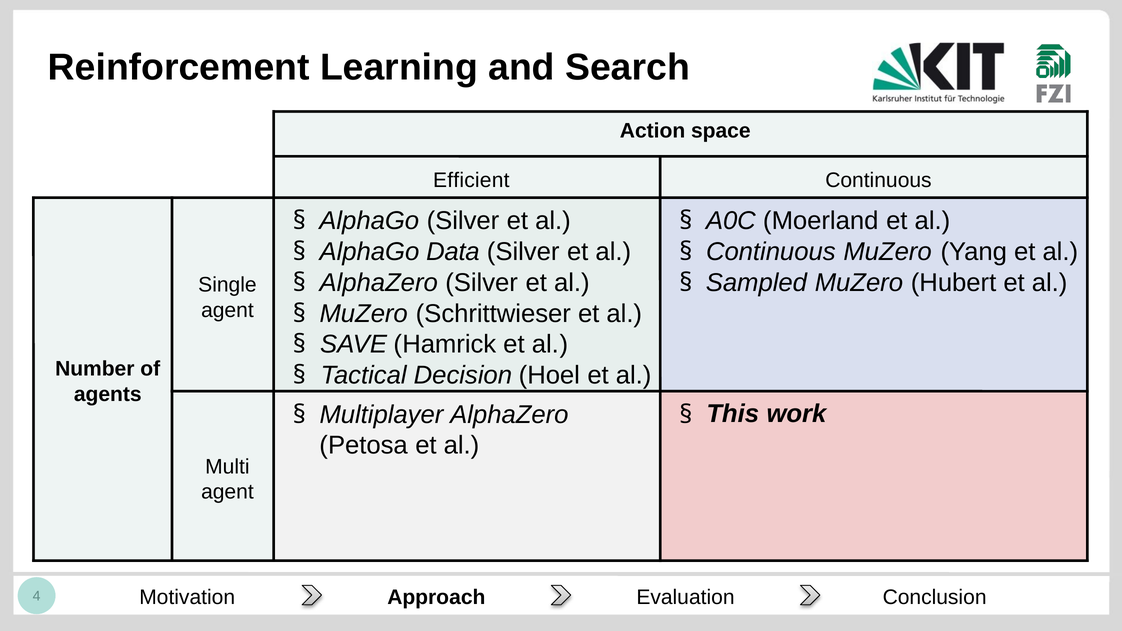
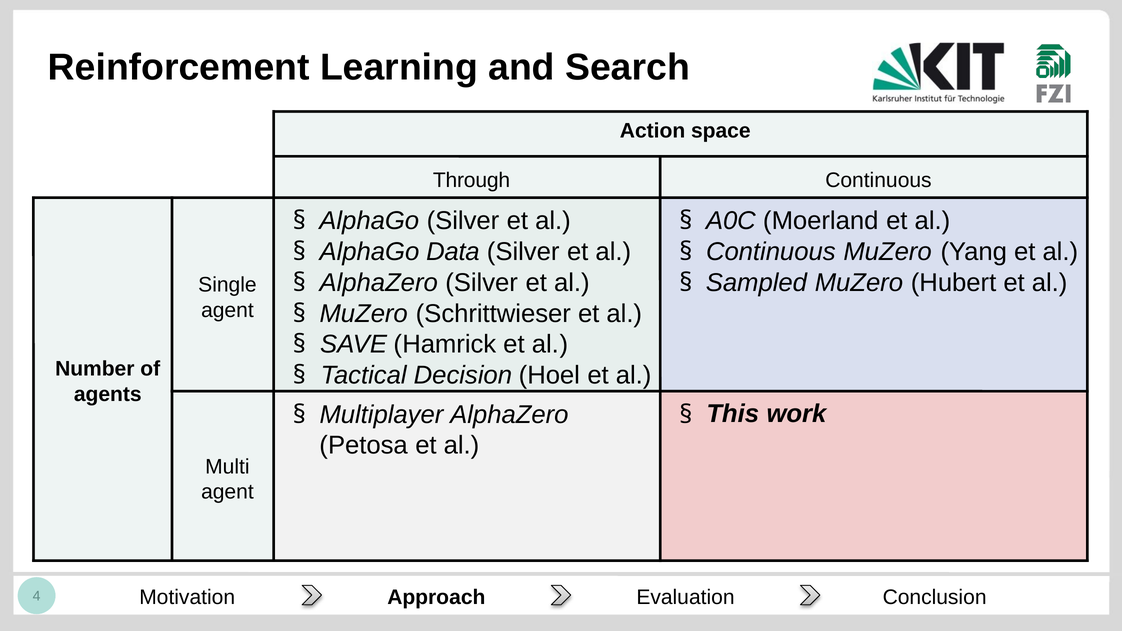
Efficient: Efficient -> Through
